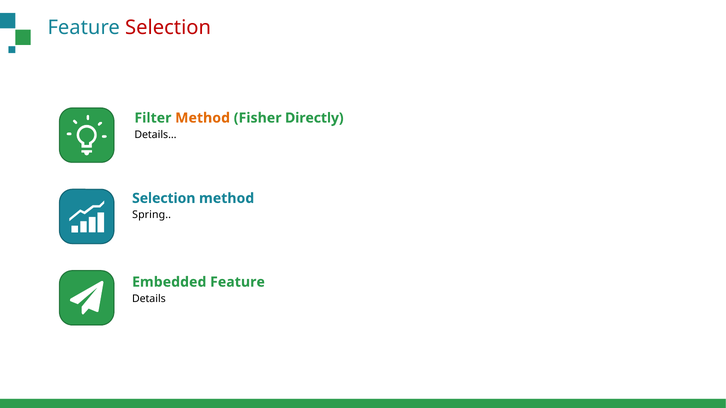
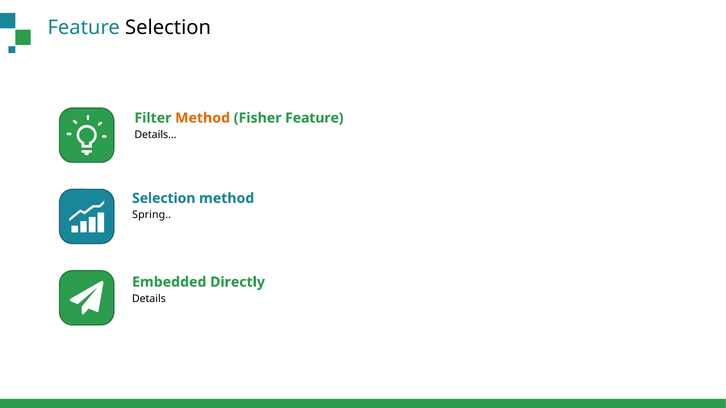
Selection at (168, 28) colour: red -> black
Fisher Directly: Directly -> Feature
Embedded Feature: Feature -> Directly
